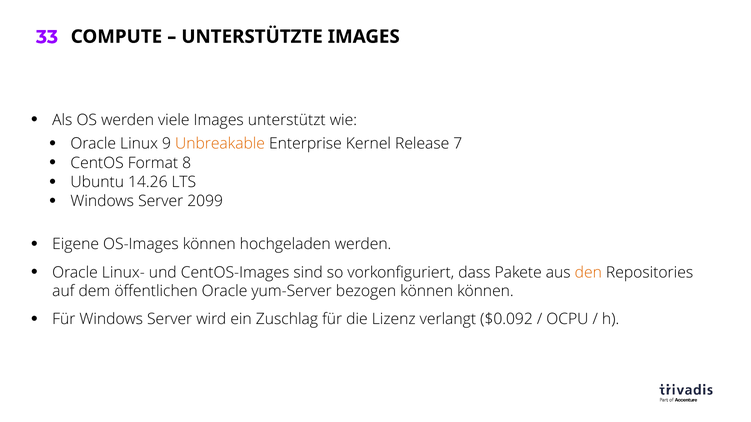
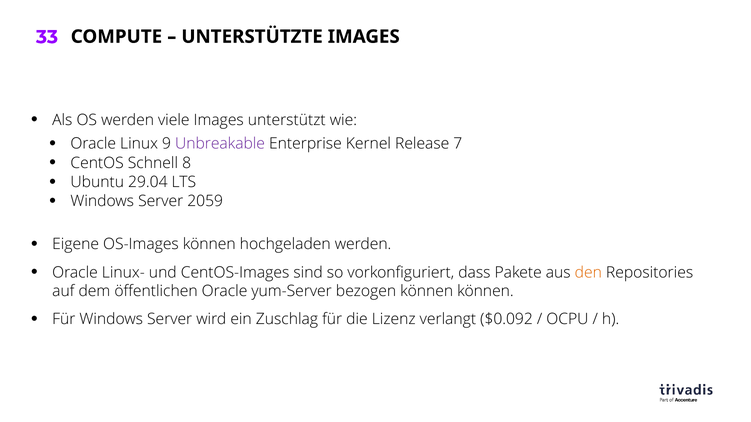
Unbreakable colour: orange -> purple
Format: Format -> Schnell
14.26: 14.26 -> 29.04
2099: 2099 -> 2059
